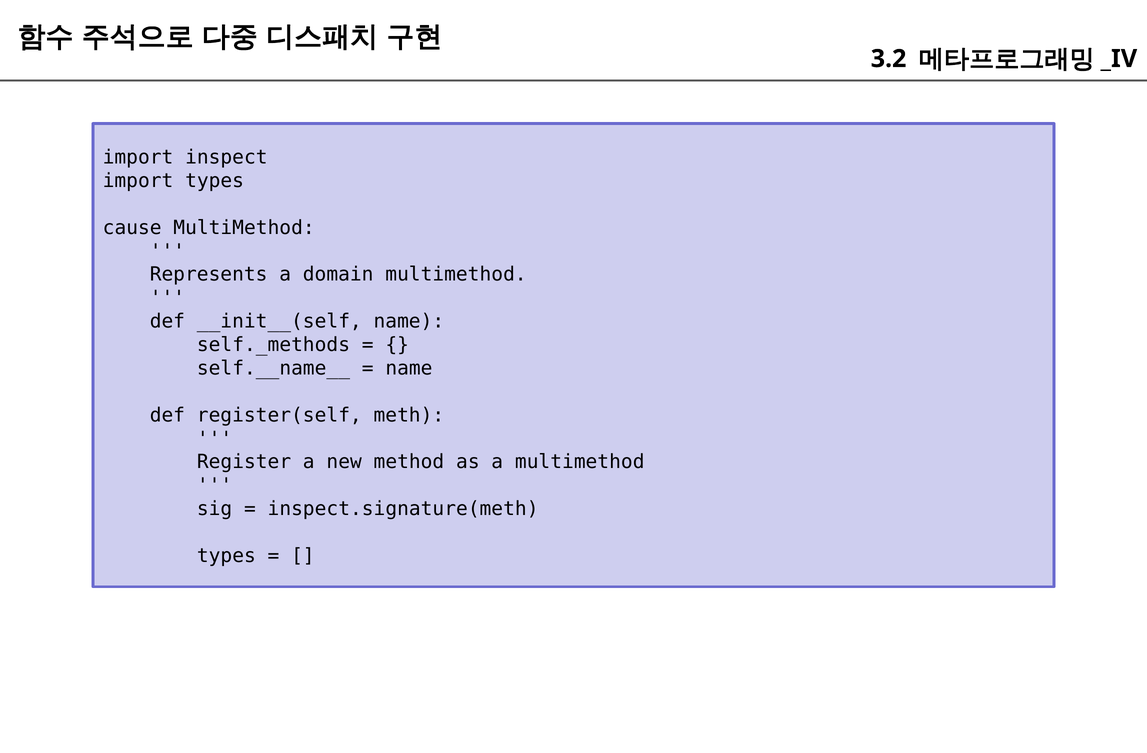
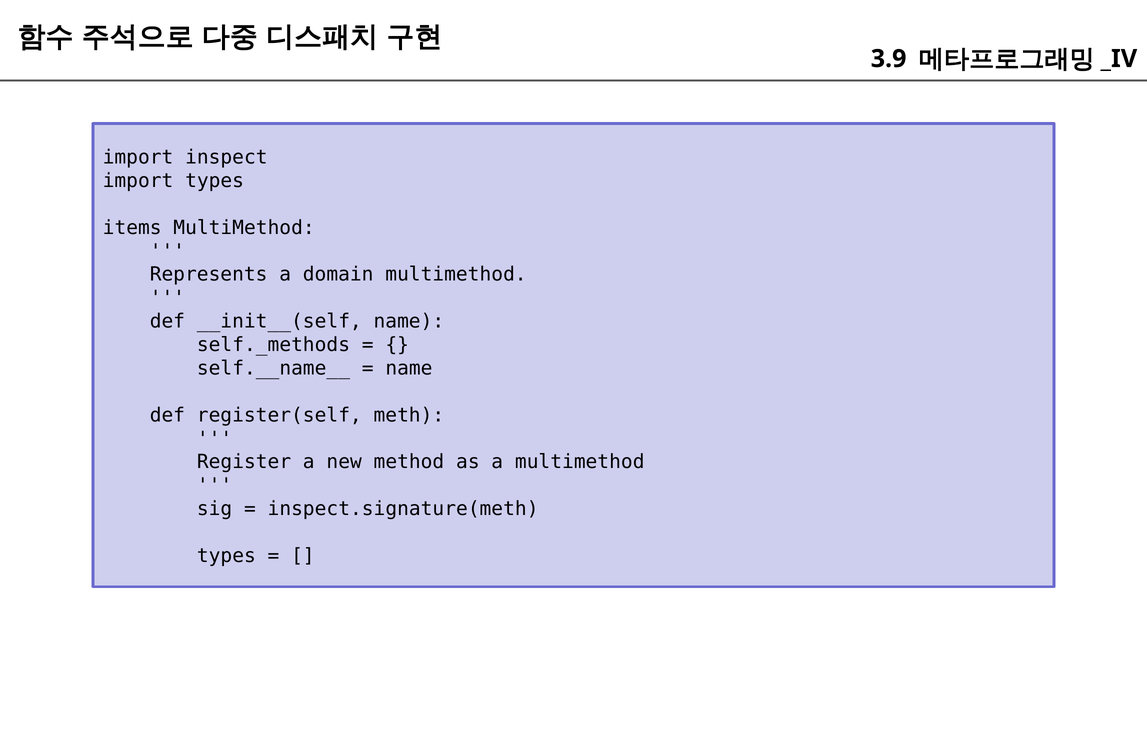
3.2: 3.2 -> 3.9
cause: cause -> items
